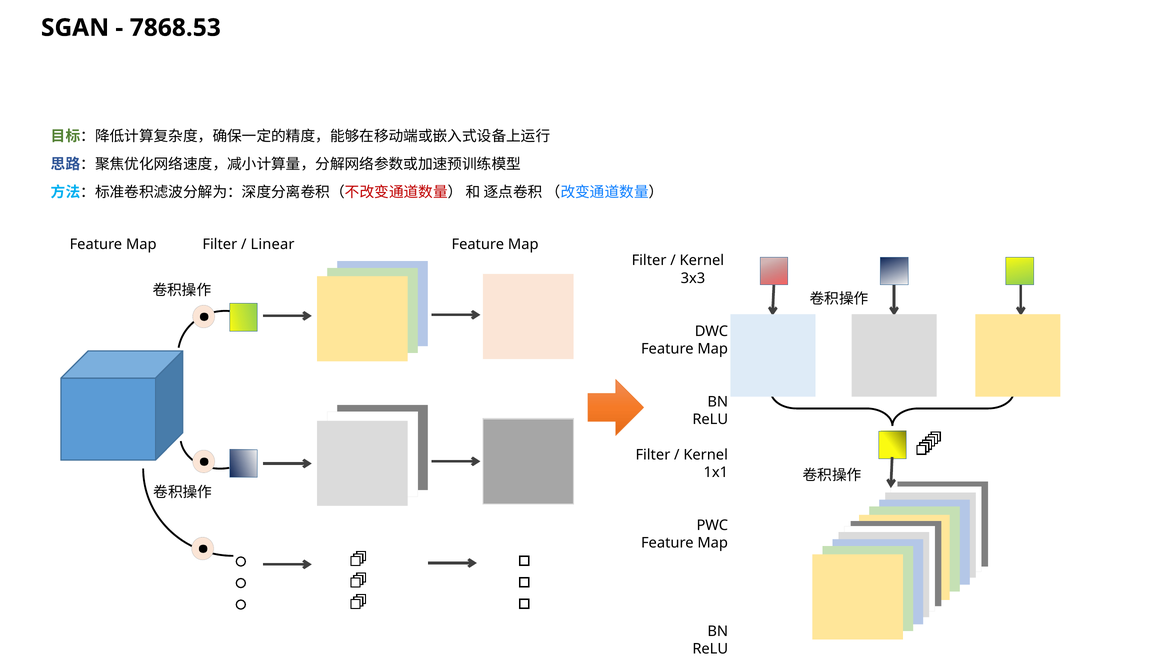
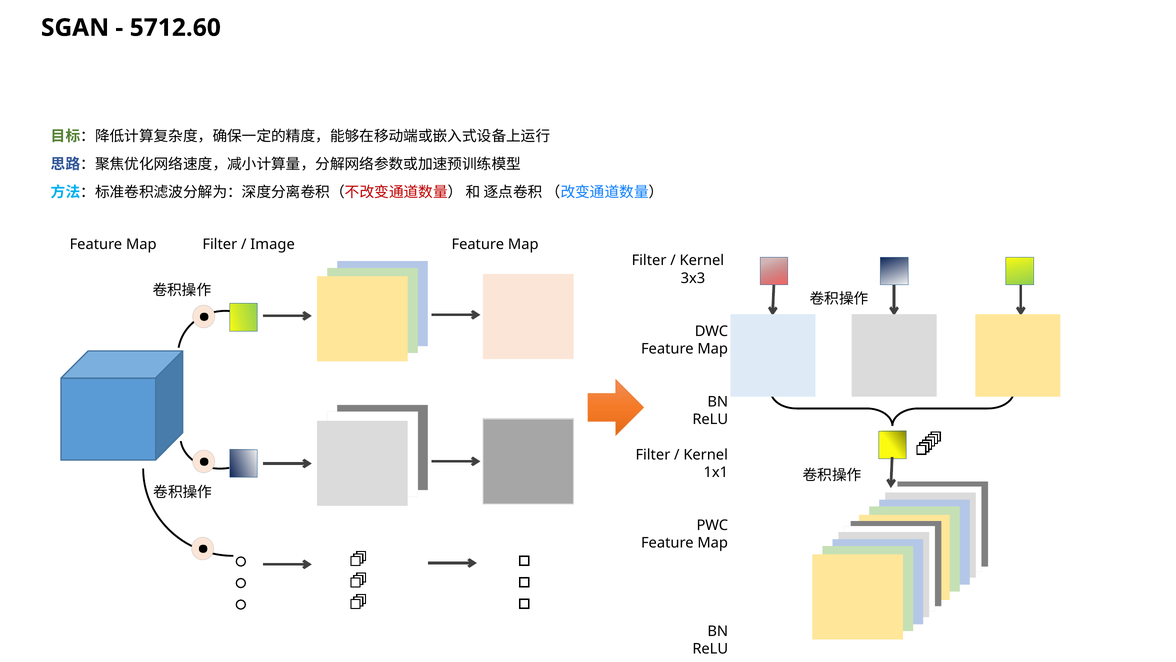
7868.53: 7868.53 -> 5712.60
Linear: Linear -> Image
